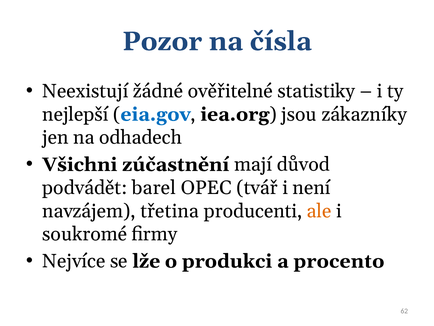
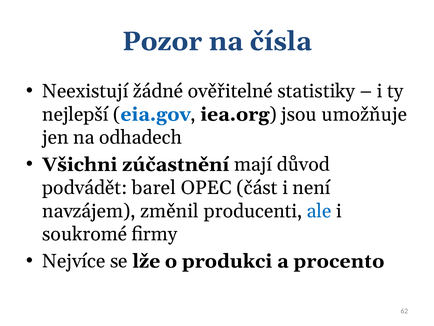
zákazníky: zákazníky -> umožňuje
tvář: tvář -> část
třetina: třetina -> změnil
ale colour: orange -> blue
